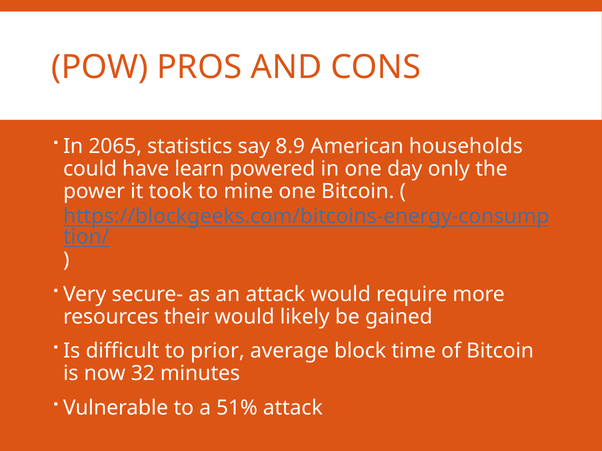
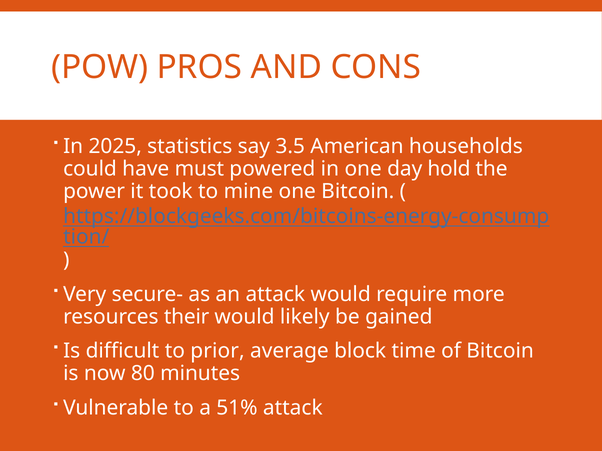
2065: 2065 -> 2025
8.9: 8.9 -> 3.5
learn: learn -> must
only: only -> hold
32: 32 -> 80
